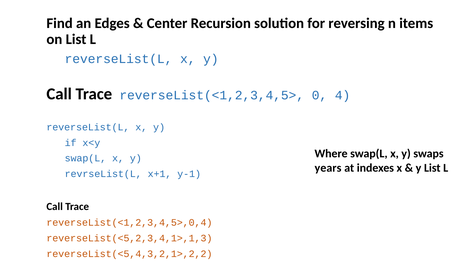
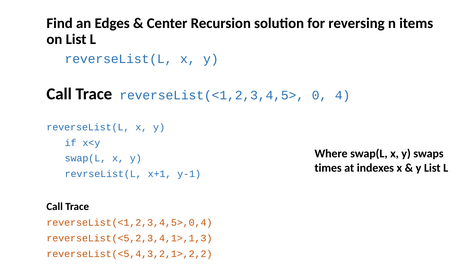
years: years -> times
